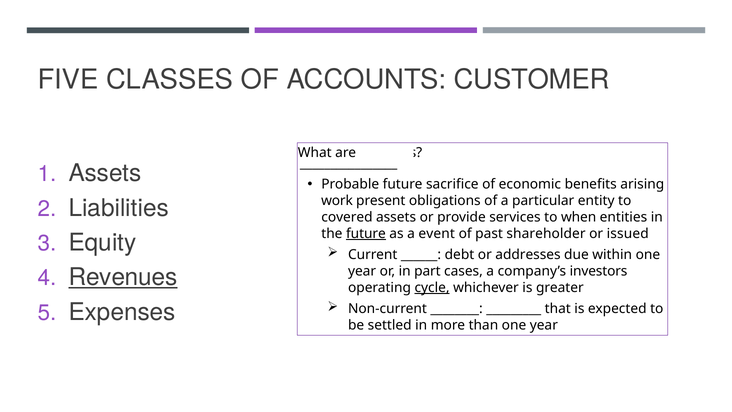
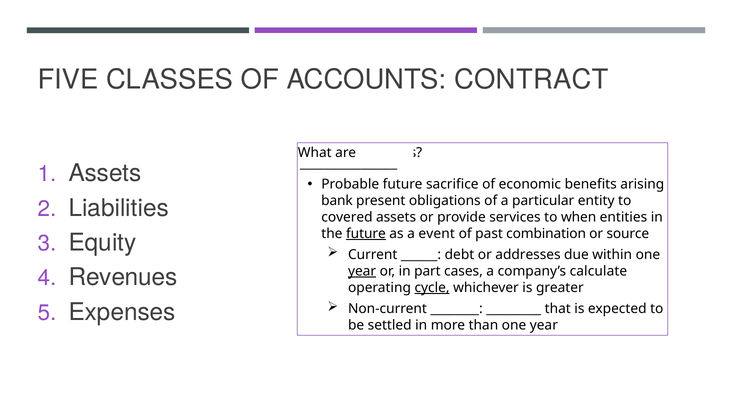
CUSTOMER: CUSTOMER -> CONTRACT
work: work -> bank
shareholder: shareholder -> combination
issued: issued -> source
year at (362, 271) underline: none -> present
investors: investors -> calculate
Revenues underline: present -> none
